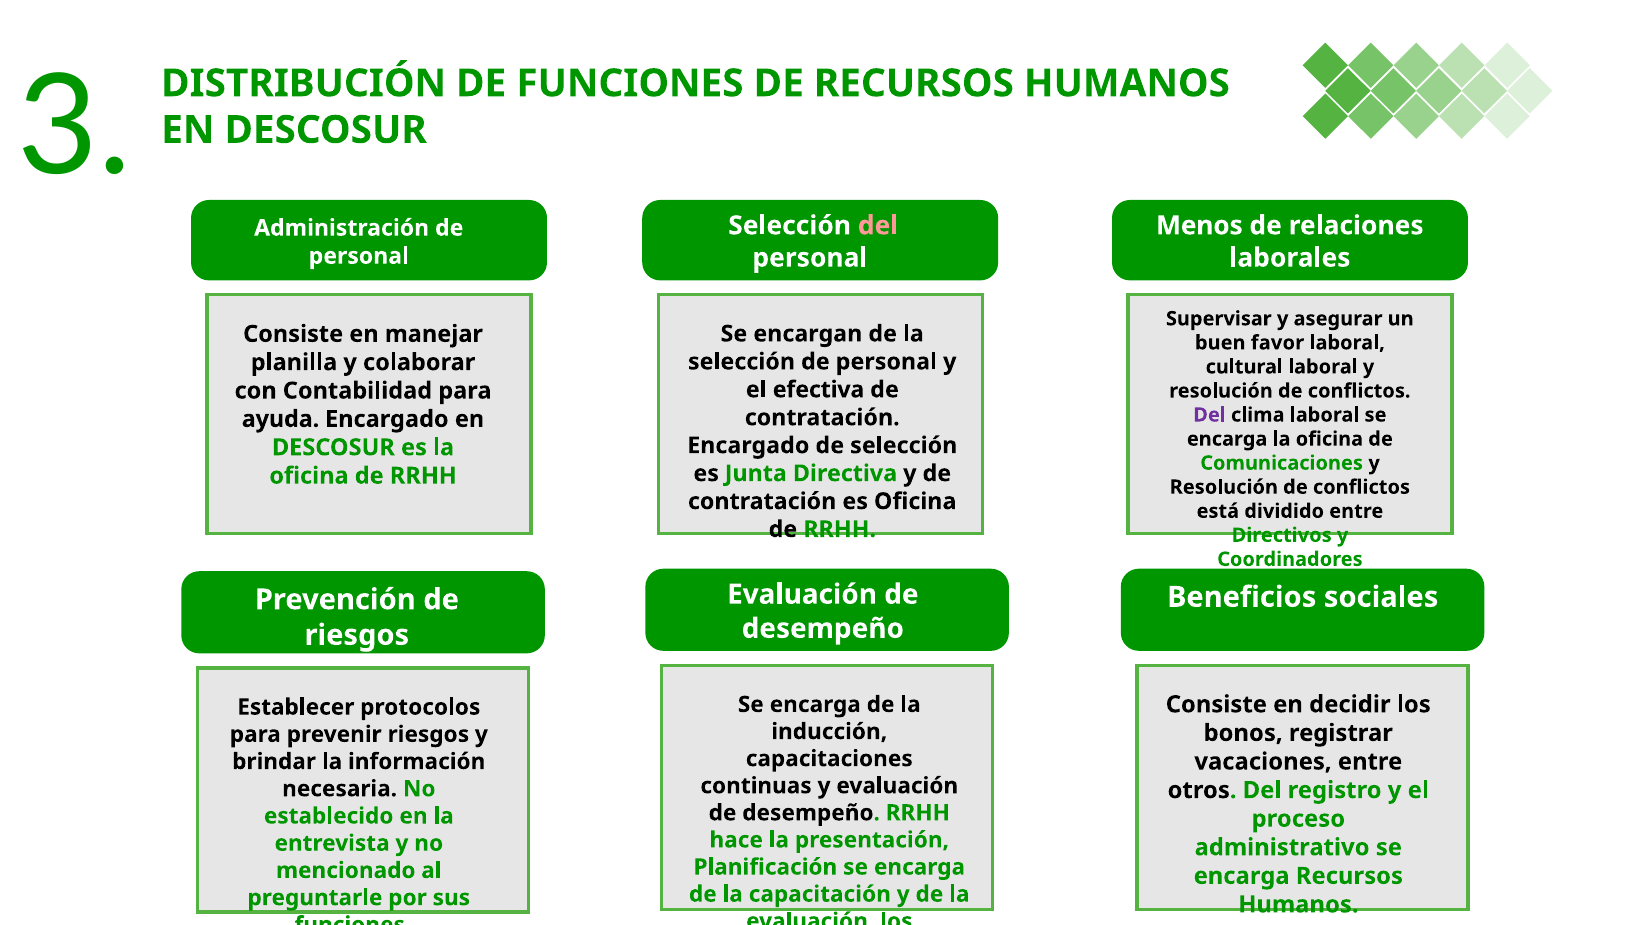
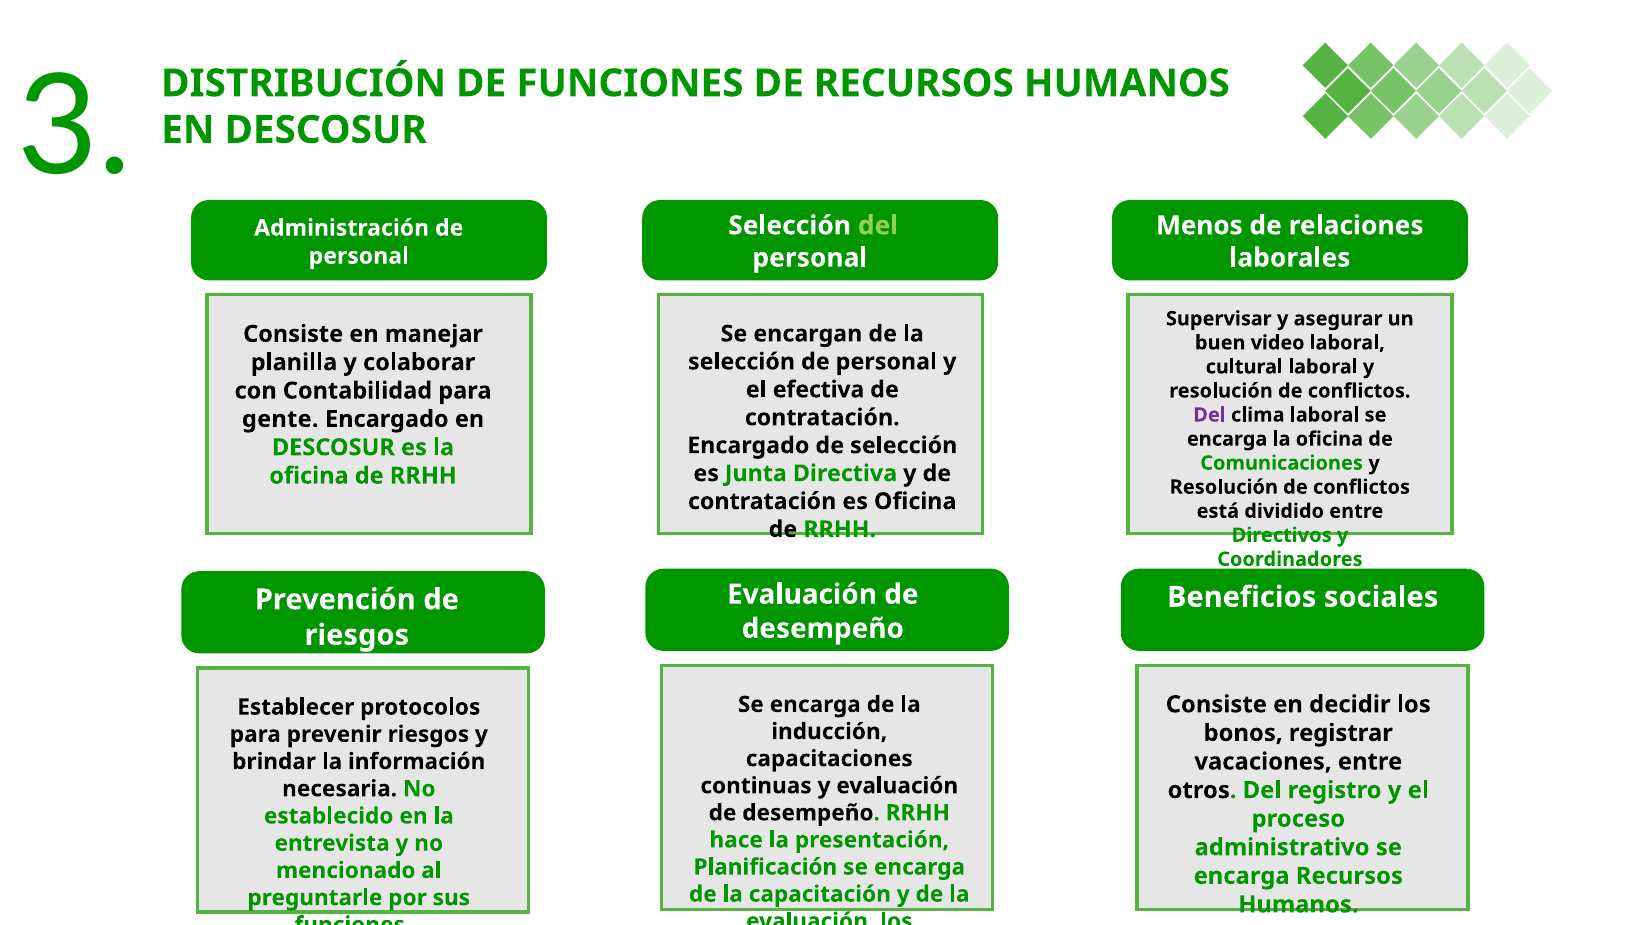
del at (878, 226) colour: pink -> light green
favor: favor -> video
ayuda: ayuda -> gente
